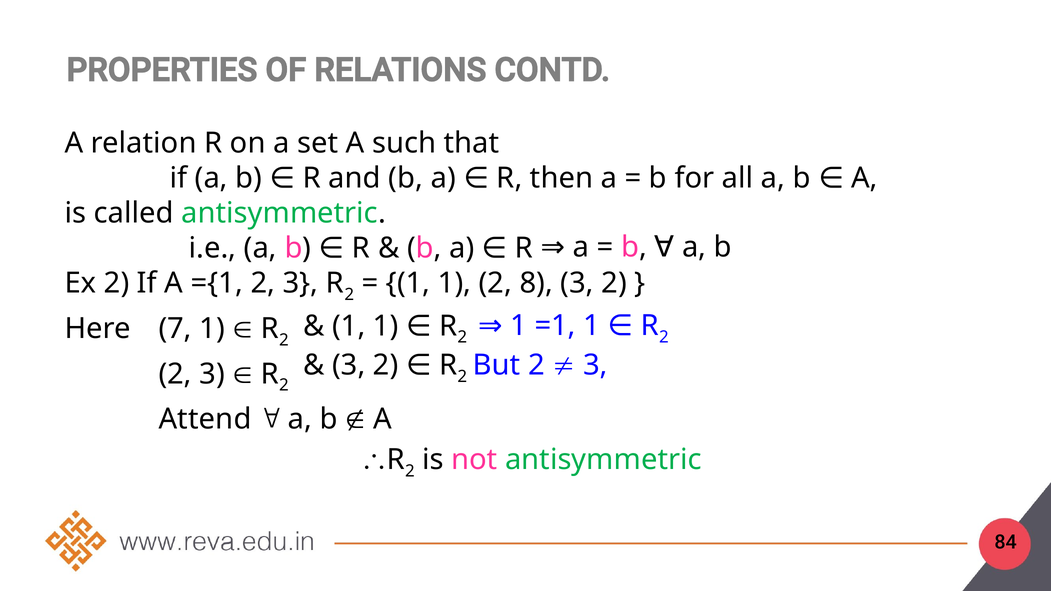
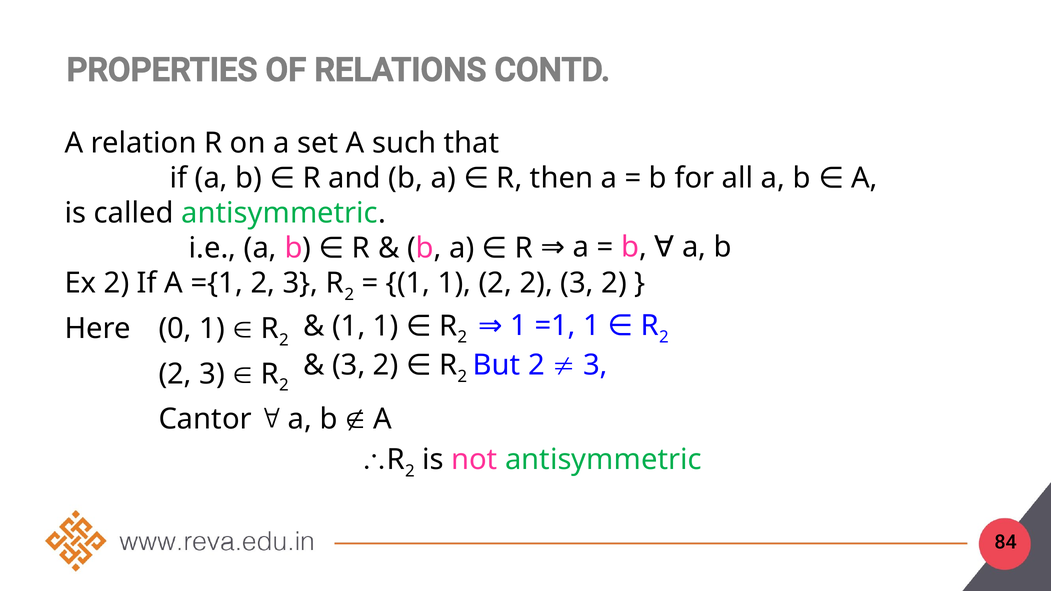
1 2 8: 8 -> 2
7: 7 -> 0
Attend: Attend -> Cantor
